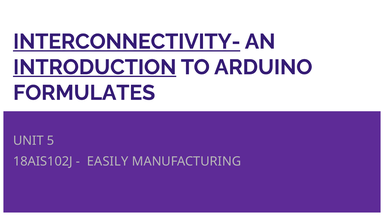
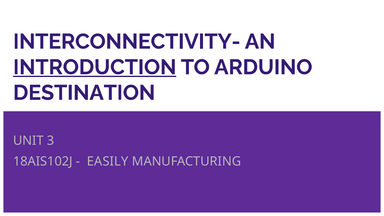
INTERCONNECTIVITY- underline: present -> none
FORMULATES: FORMULATES -> DESTINATION
5: 5 -> 3
